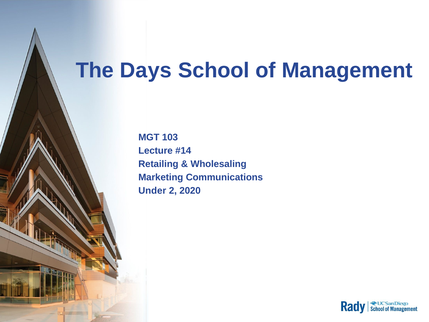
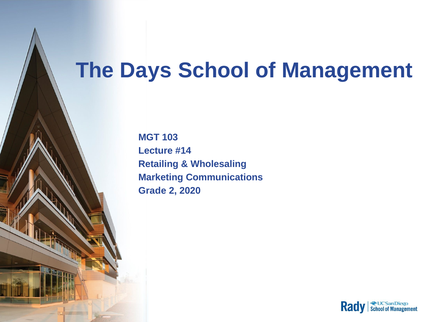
Under: Under -> Grade
